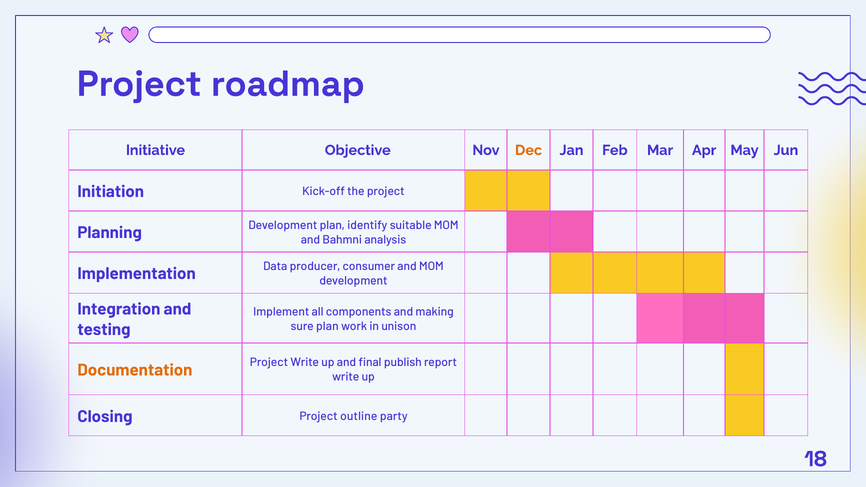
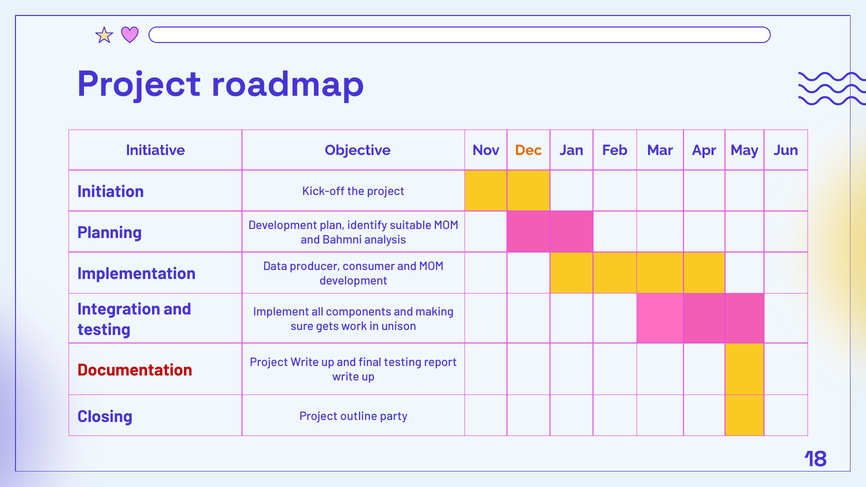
sure plan: plan -> gets
Documentation colour: orange -> red
final publish: publish -> testing
